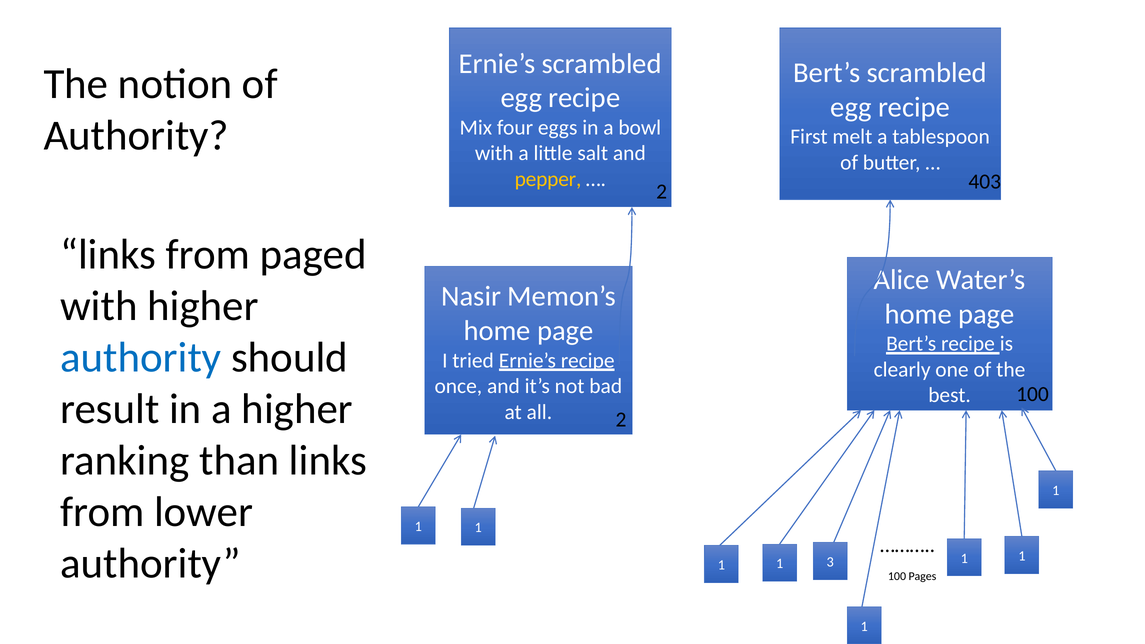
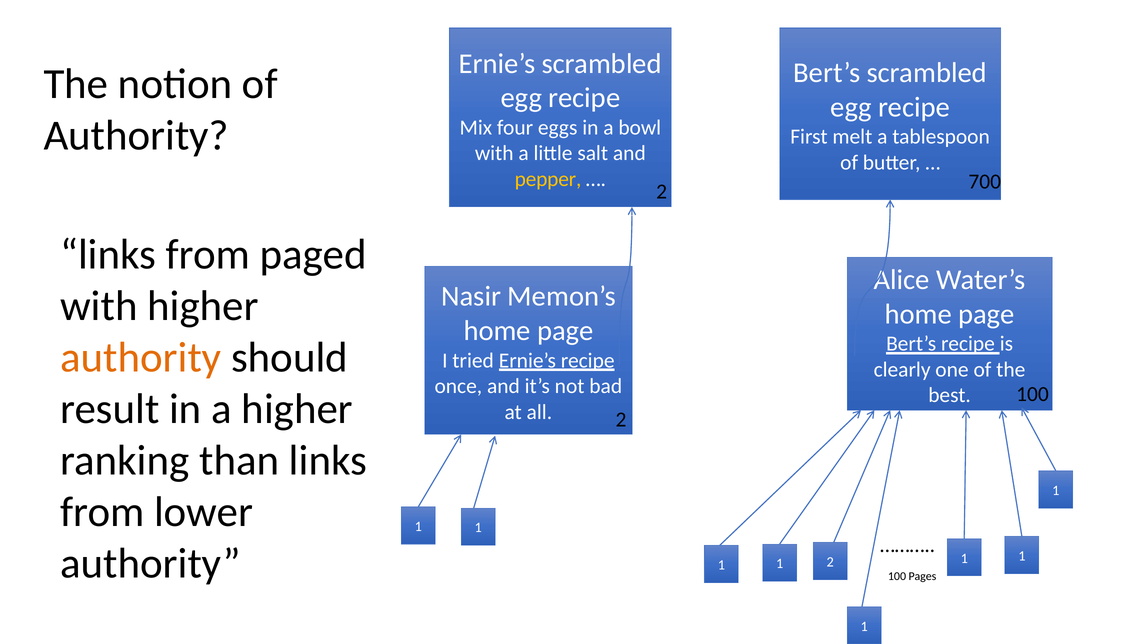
403: 403 -> 700
authority at (141, 358) colour: blue -> orange
1 3: 3 -> 2
